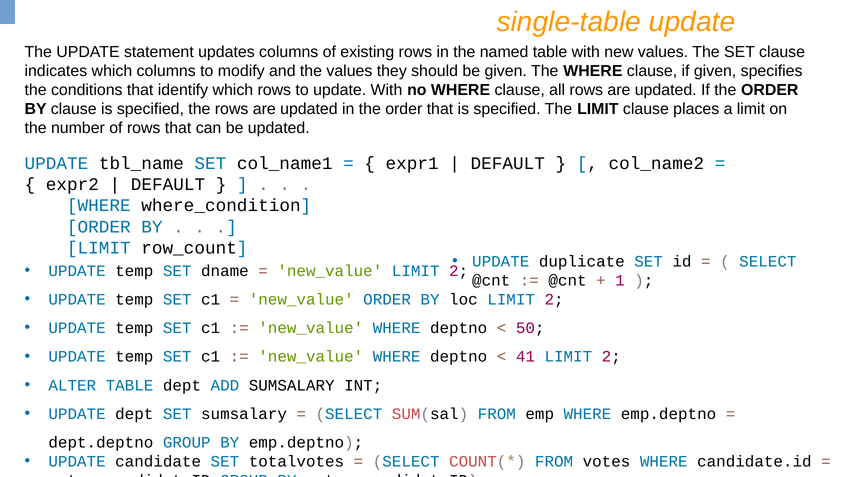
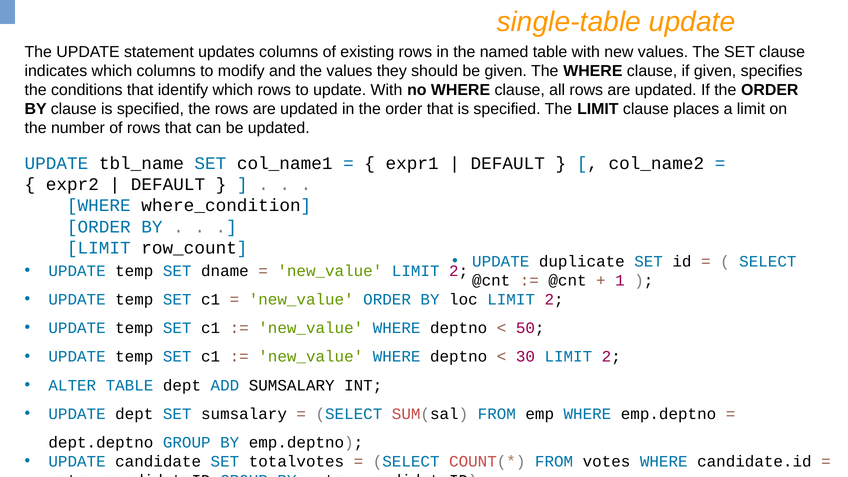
41: 41 -> 30
